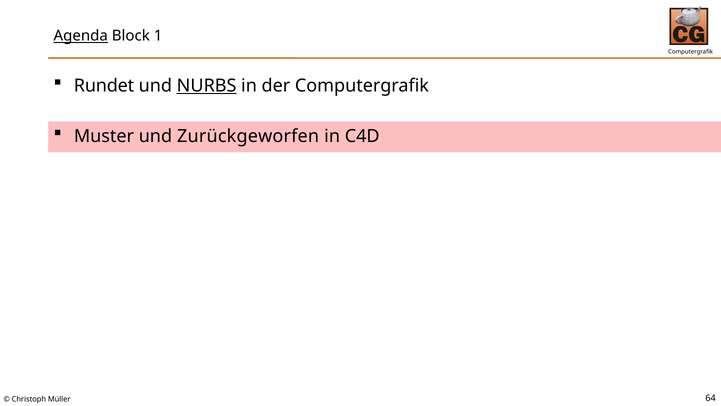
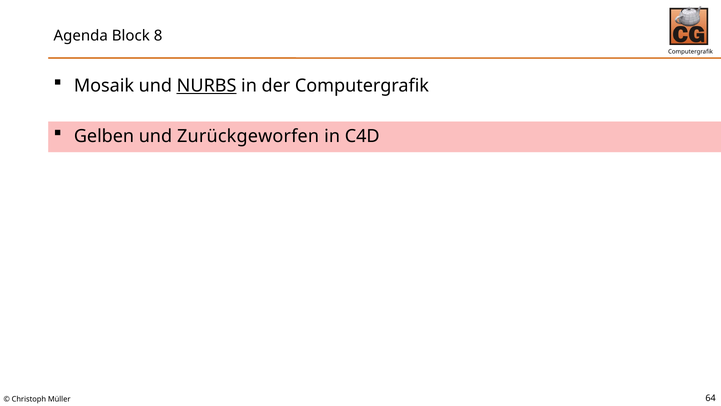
Agenda underline: present -> none
1: 1 -> 8
Rundet: Rundet -> Mosaik
Muster: Muster -> Gelben
